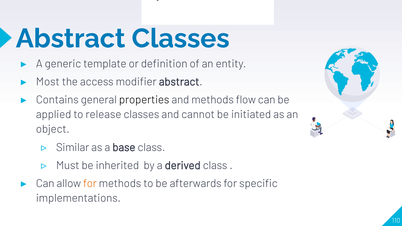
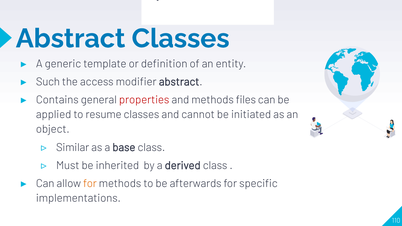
Most: Most -> Such
properties colour: black -> red
flow: flow -> files
release: release -> resume
